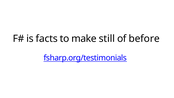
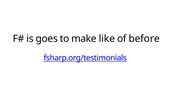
facts: facts -> goes
still: still -> like
